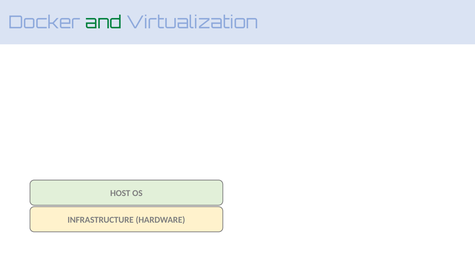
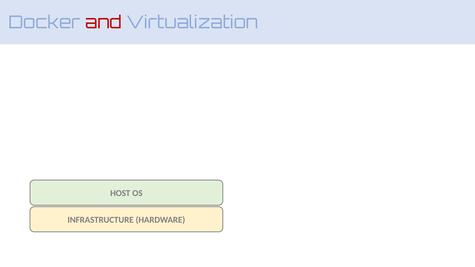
and colour: green -> red
